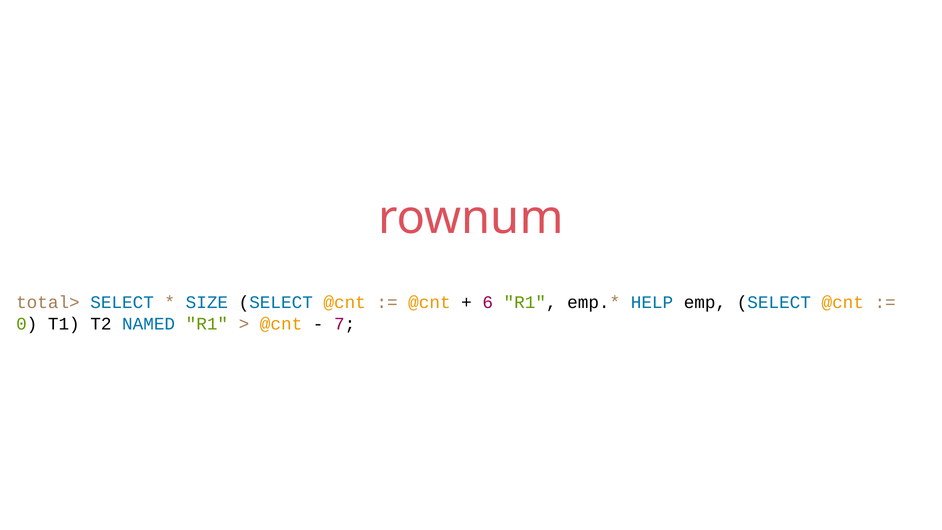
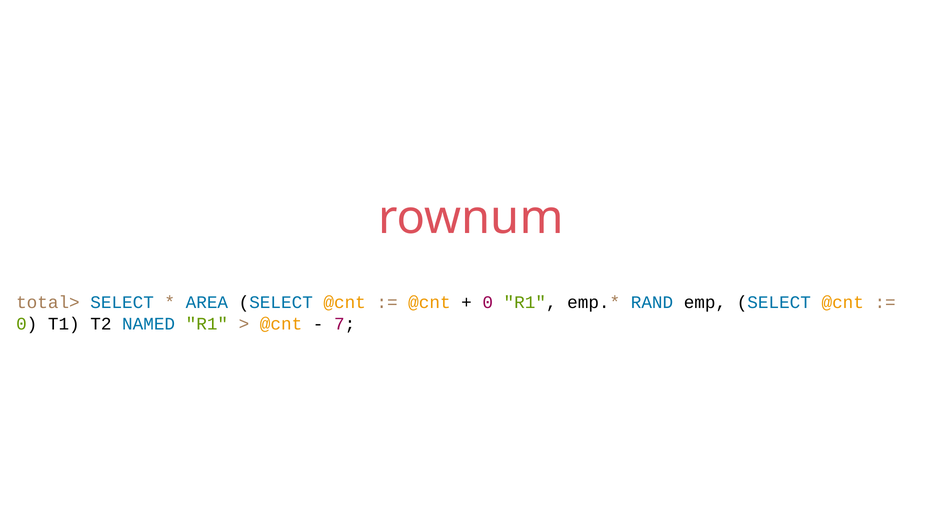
SIZE: SIZE -> AREA
6 at (488, 302): 6 -> 0
HELP: HELP -> RAND
